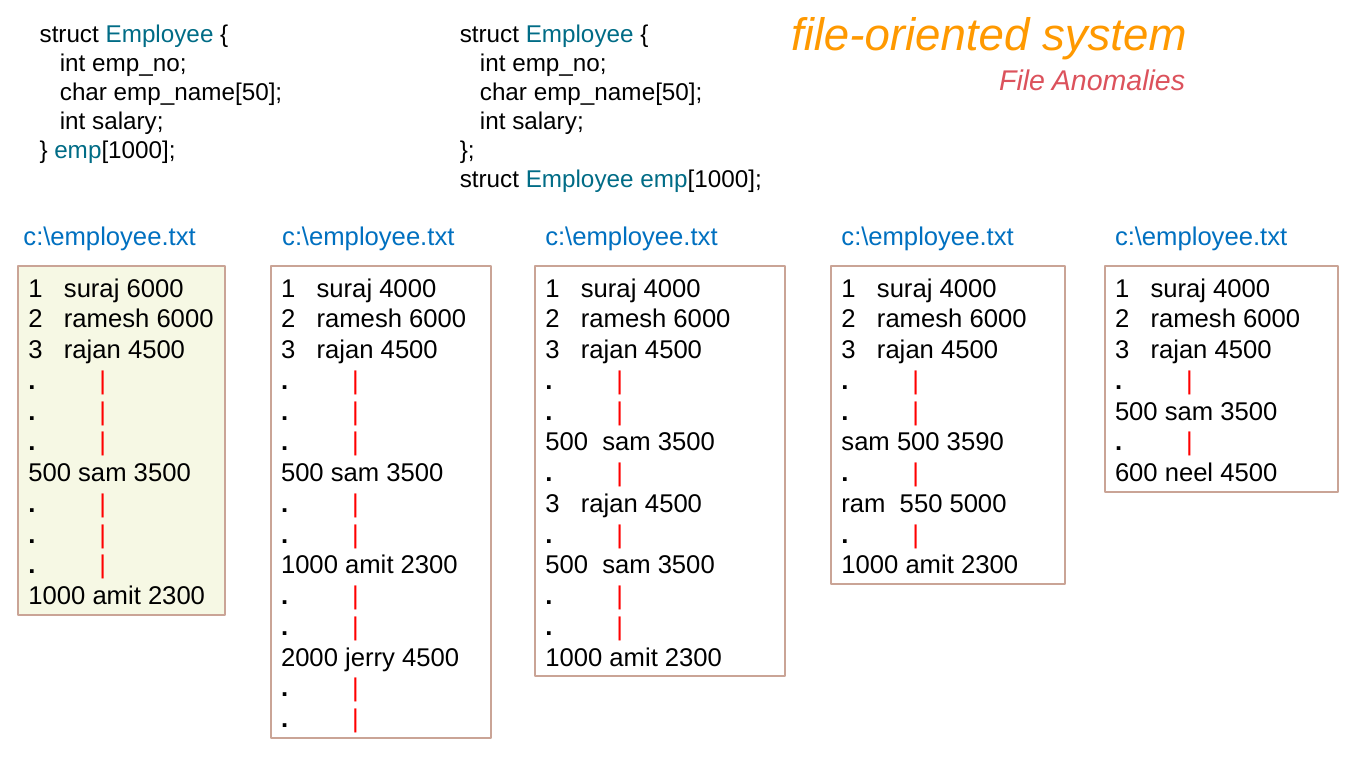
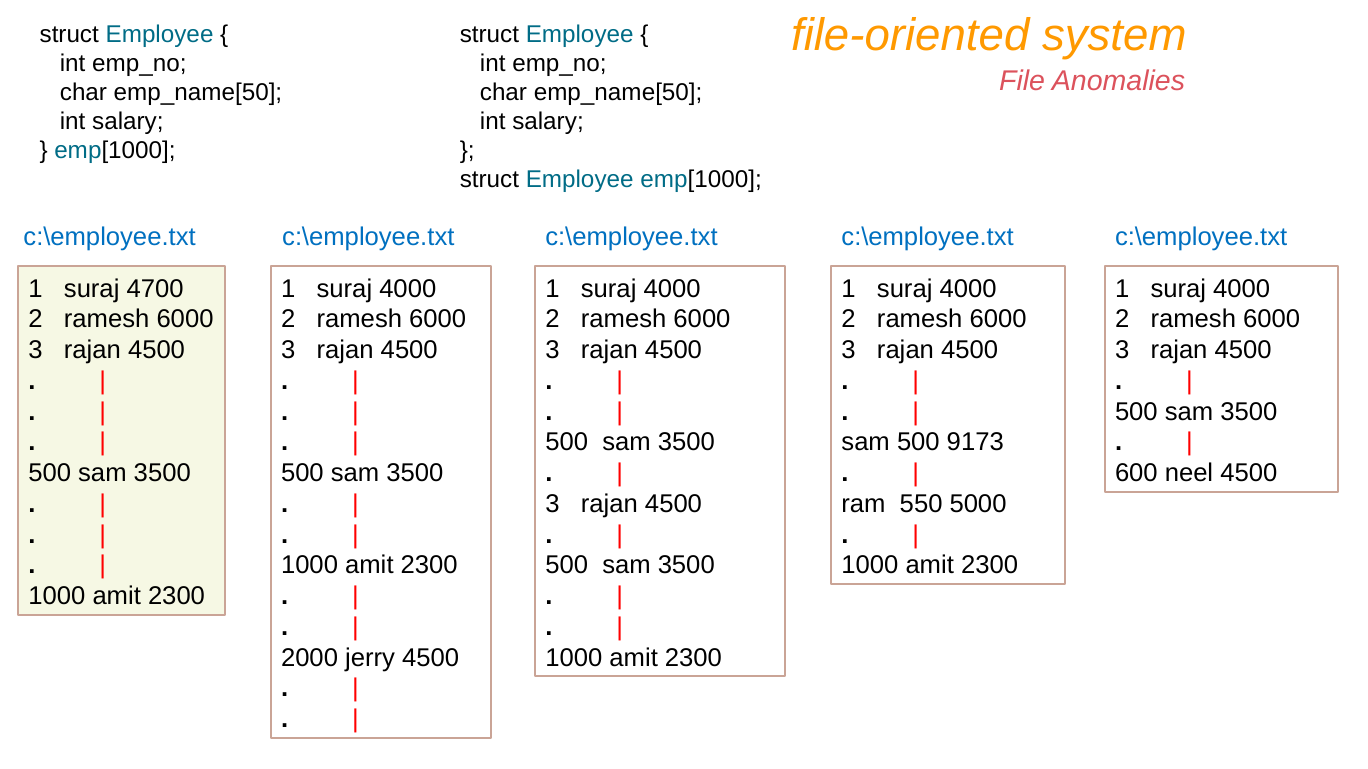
suraj 6000: 6000 -> 4700
3590: 3590 -> 9173
